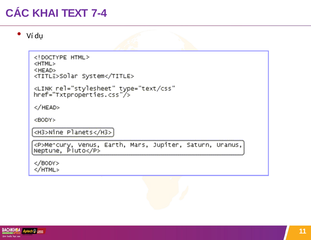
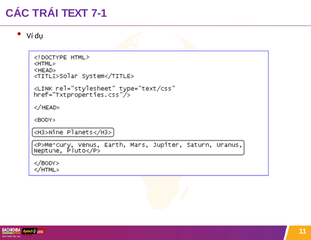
KHAI: KHAI -> TRÁI
7-4: 7-4 -> 7-1
